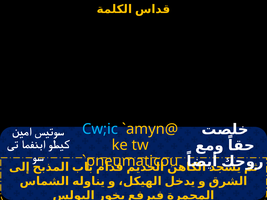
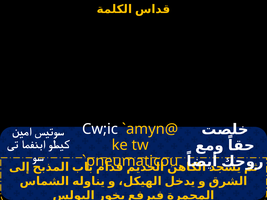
Cw;ic colour: light blue -> white
